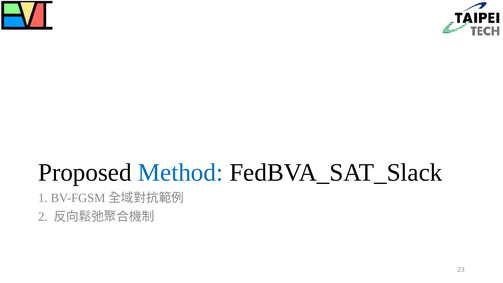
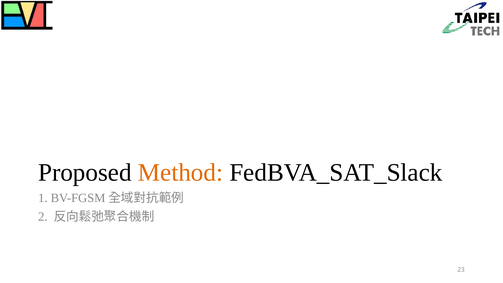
Method colour: blue -> orange
